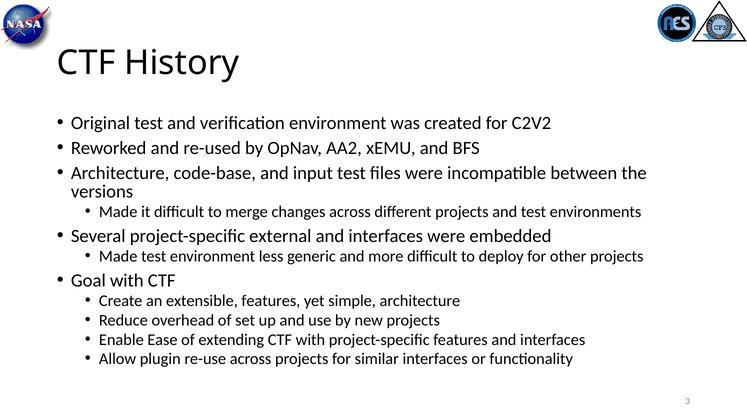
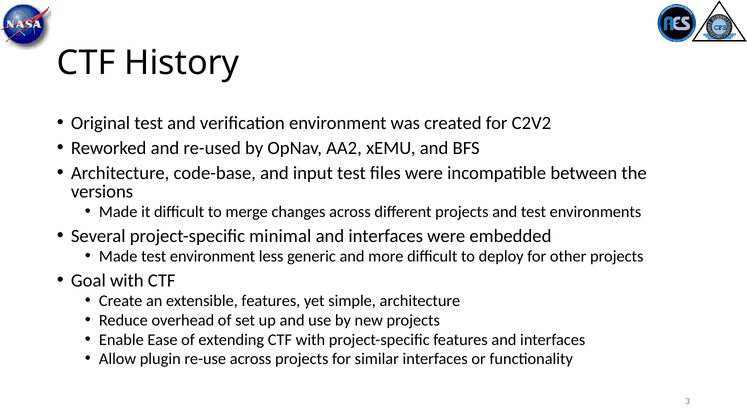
external: external -> minimal
